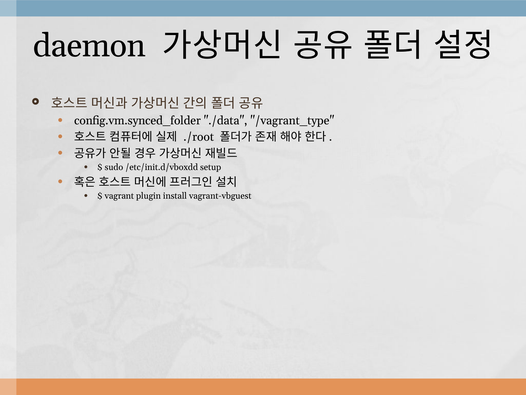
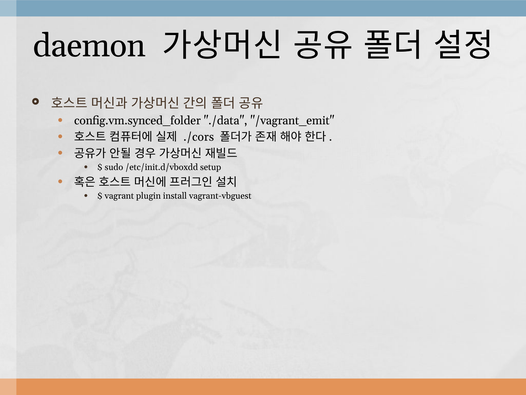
/vagrant_type: /vagrant_type -> /vagrant_emit
./root: ./root -> ./cors
